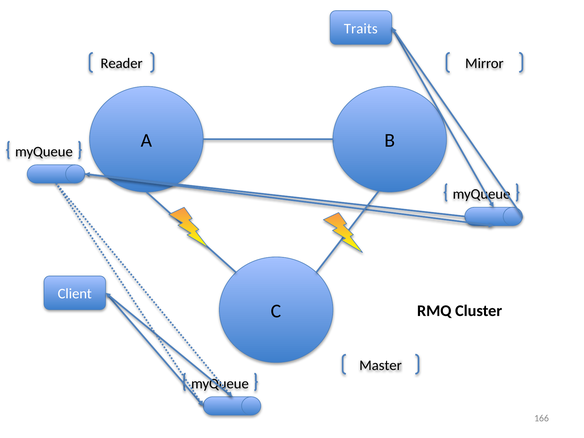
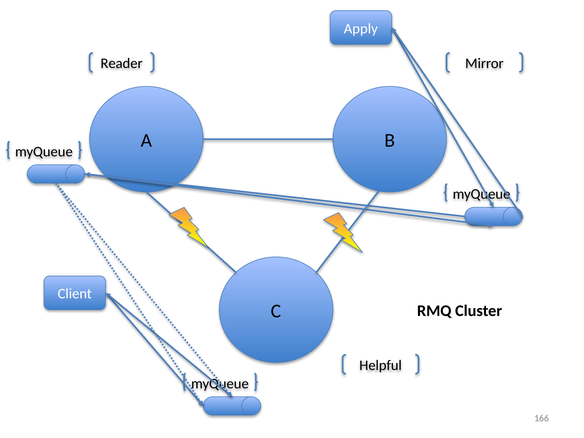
Traits: Traits -> Apply
Master: Master -> Helpful
